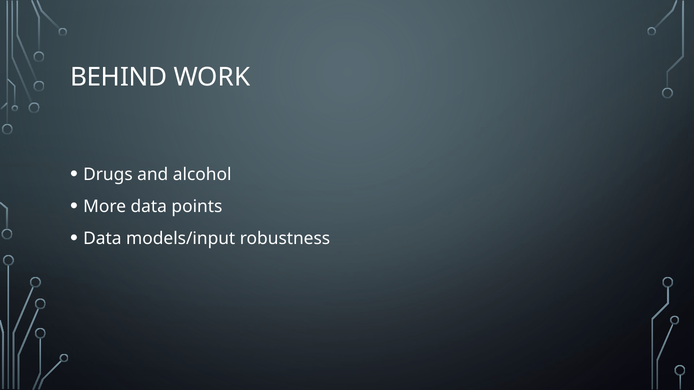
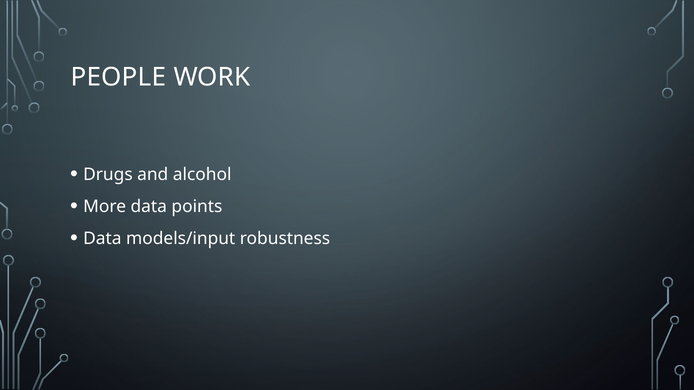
BEHIND: BEHIND -> PEOPLE
